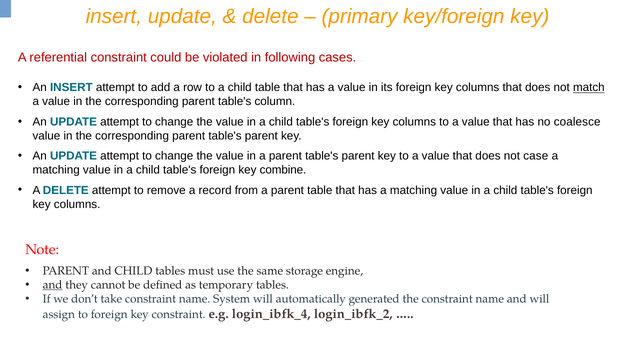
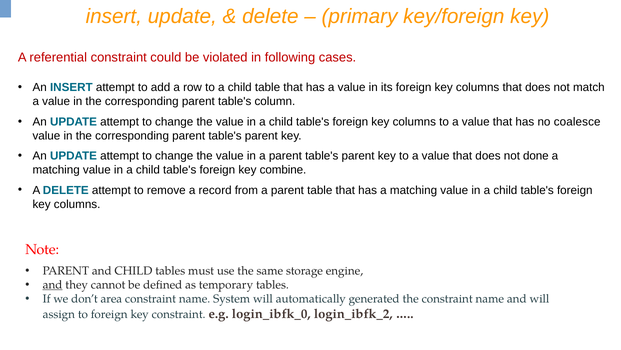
match underline: present -> none
case: case -> done
take: take -> area
login_ibfk_4: login_ibfk_4 -> login_ibfk_0
